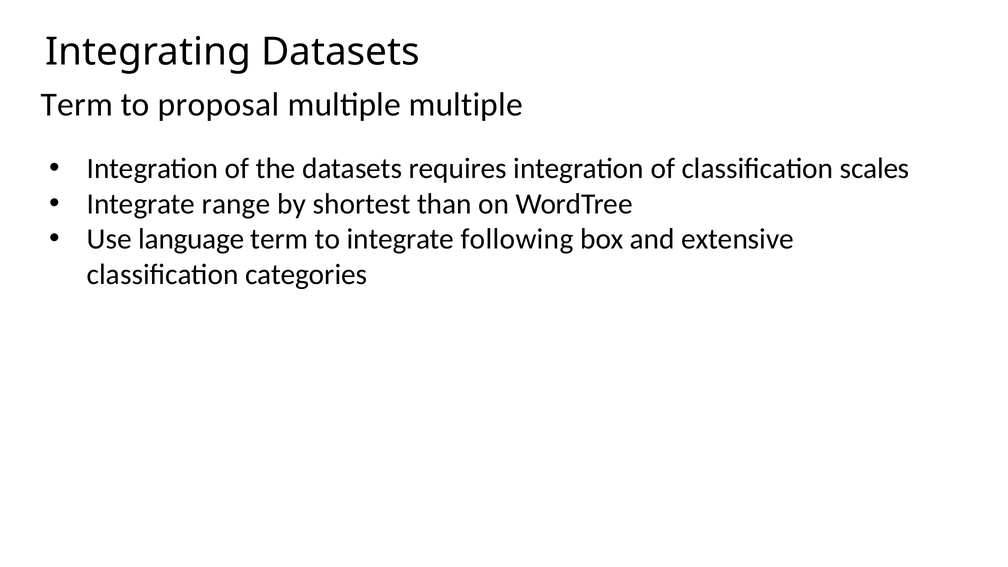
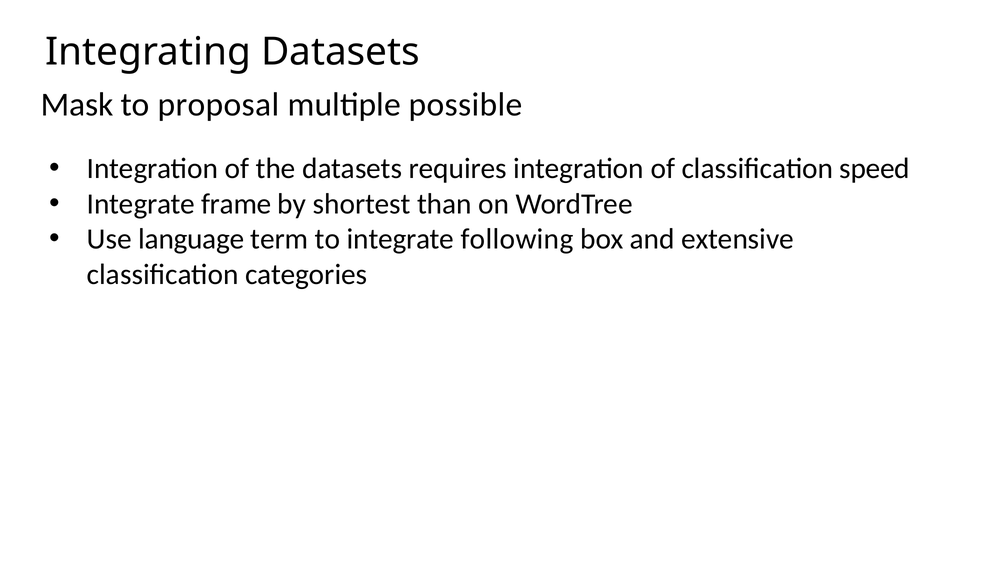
Term at (77, 105): Term -> Mask
multiple multiple: multiple -> possible
scales: scales -> speed
range: range -> frame
